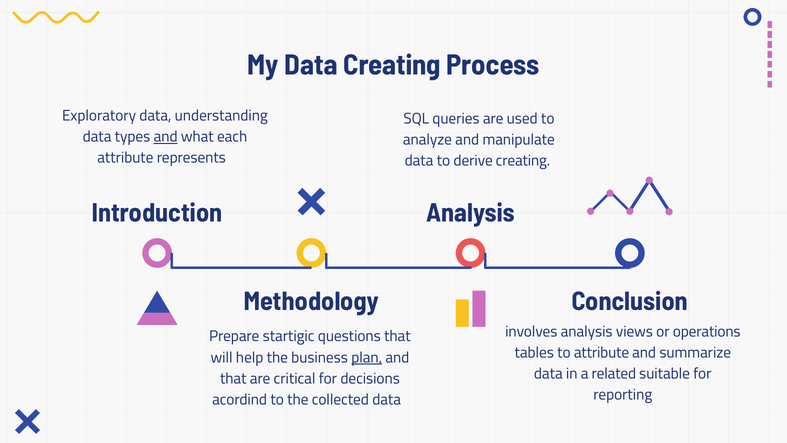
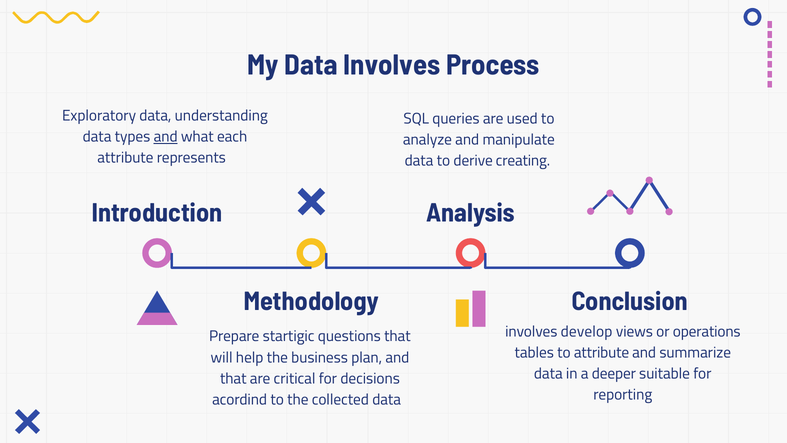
Data Creating: Creating -> Involves
involves analysis: analysis -> develop
plan underline: present -> none
related: related -> deeper
